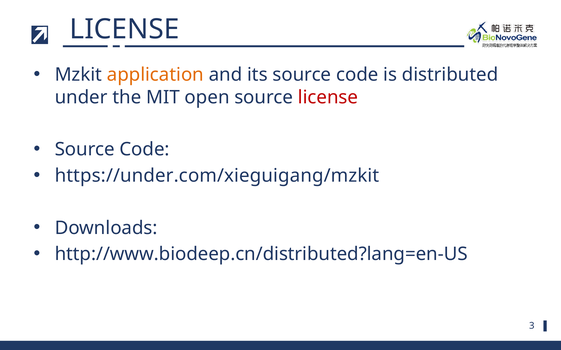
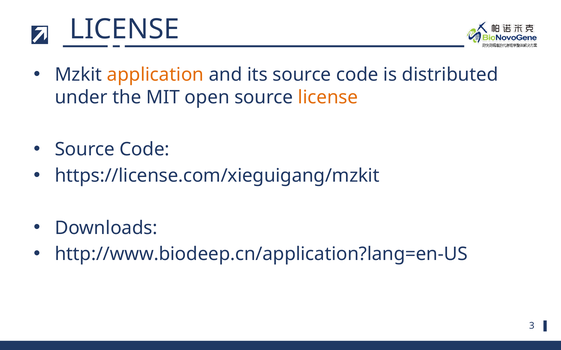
license at (328, 97) colour: red -> orange
https://under.com/xieguigang/mzkit: https://under.com/xieguigang/mzkit -> https://license.com/xieguigang/mzkit
http://www.biodeep.cn/distributed?lang=en-US: http://www.biodeep.cn/distributed?lang=en-US -> http://www.biodeep.cn/application?lang=en-US
